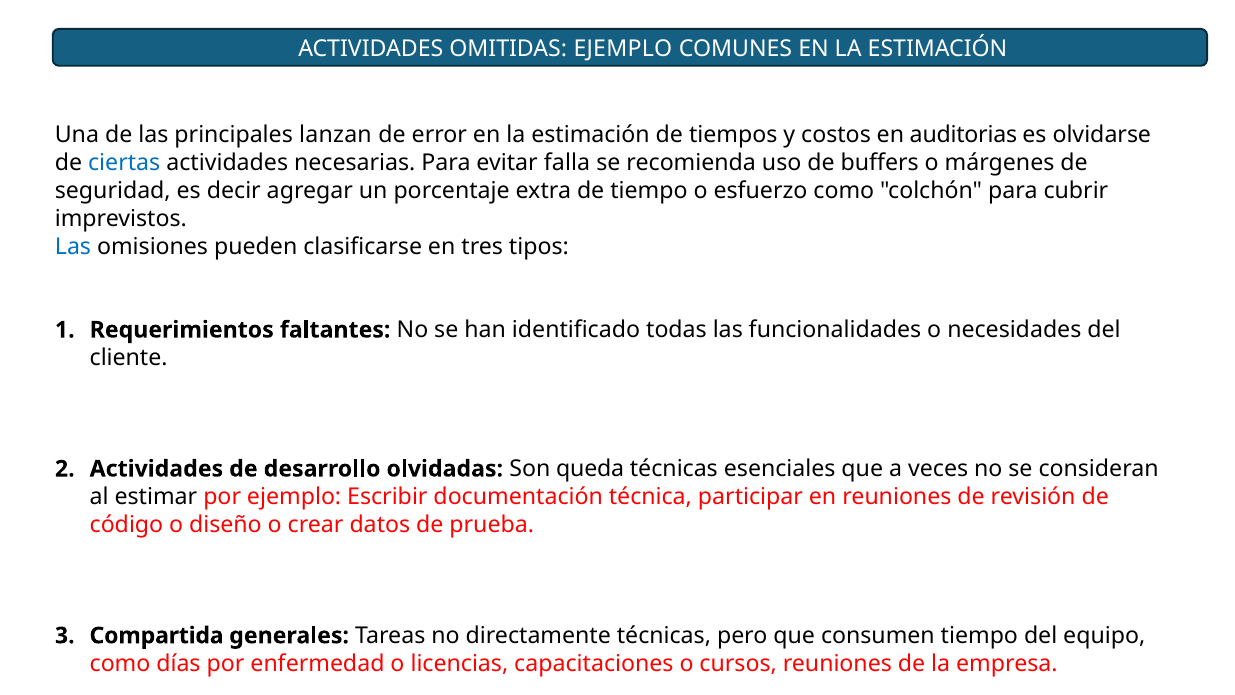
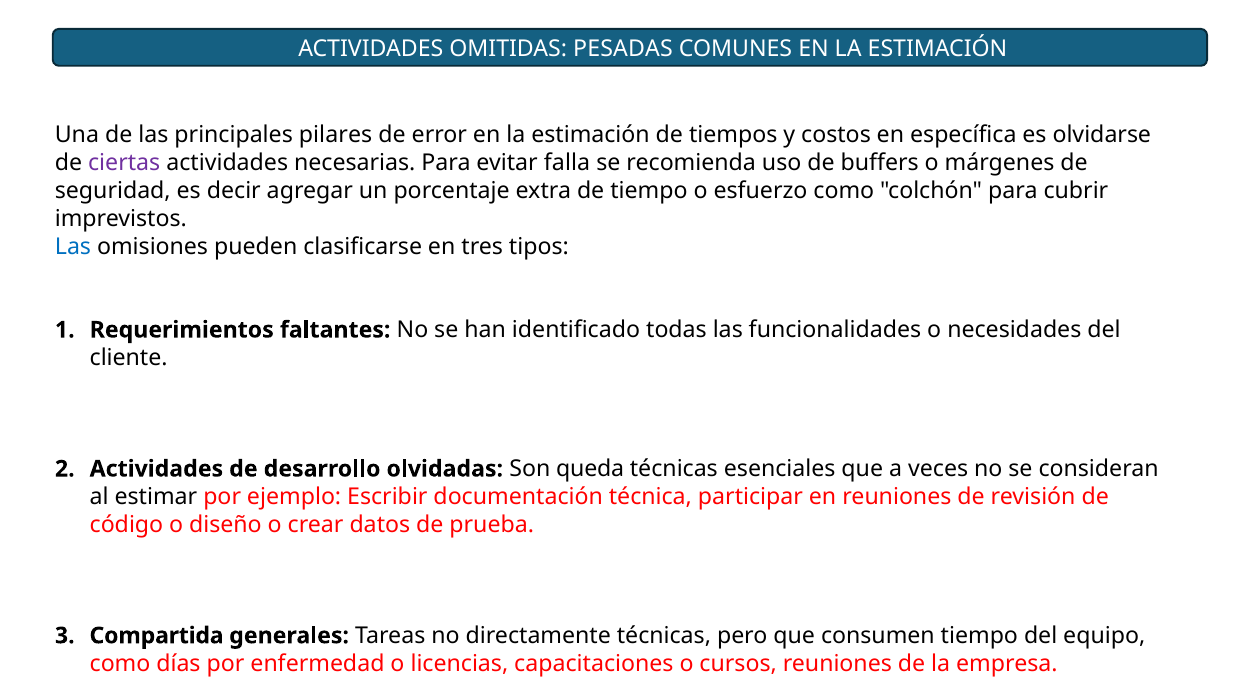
OMITIDAS EJEMPLO: EJEMPLO -> PESADAS
lanzan: lanzan -> pilares
auditorias: auditorias -> específica
ciertas colour: blue -> purple
